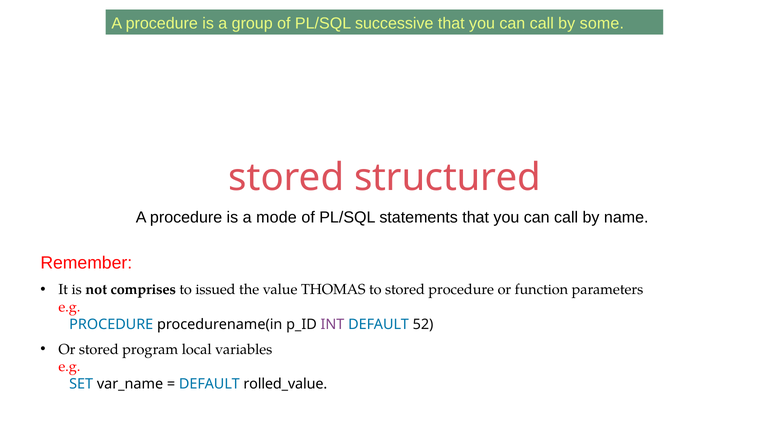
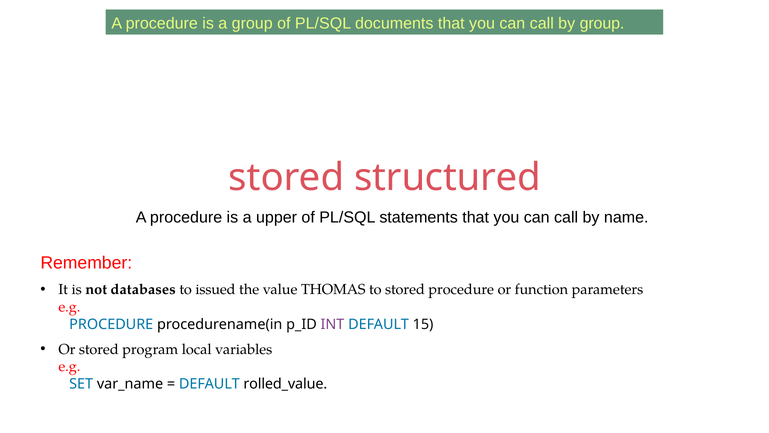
successive: successive -> documents
by some: some -> group
mode: mode -> upper
comprises: comprises -> databases
52: 52 -> 15
